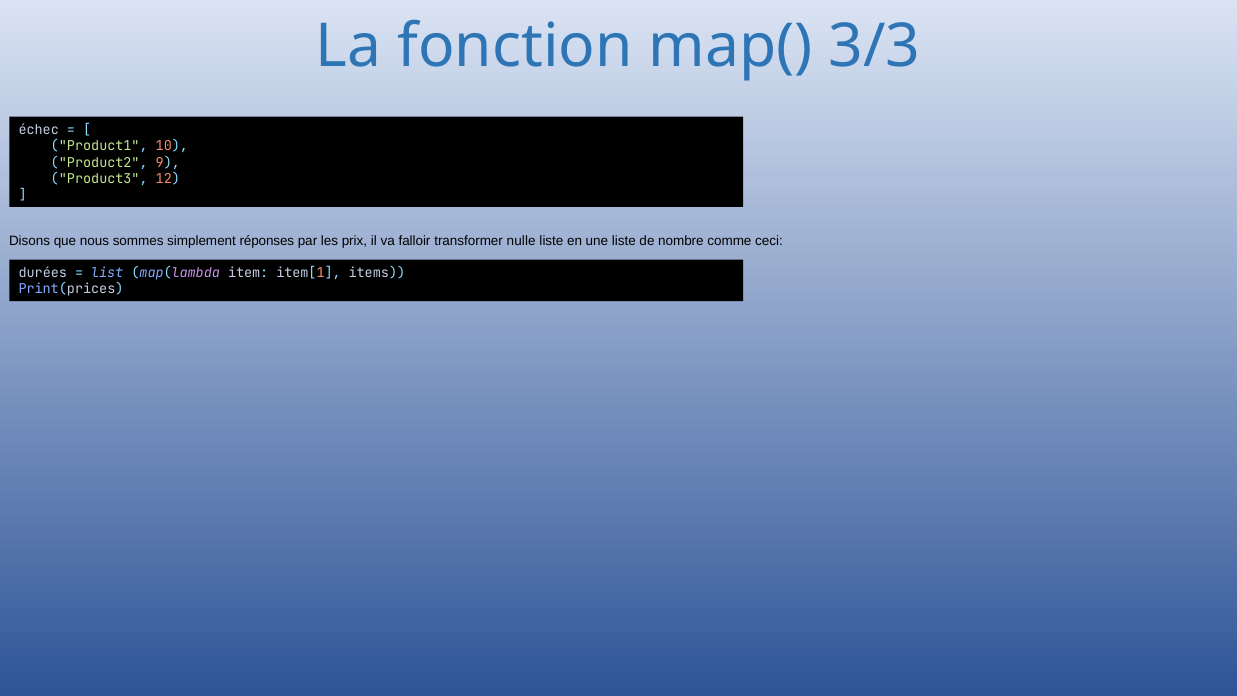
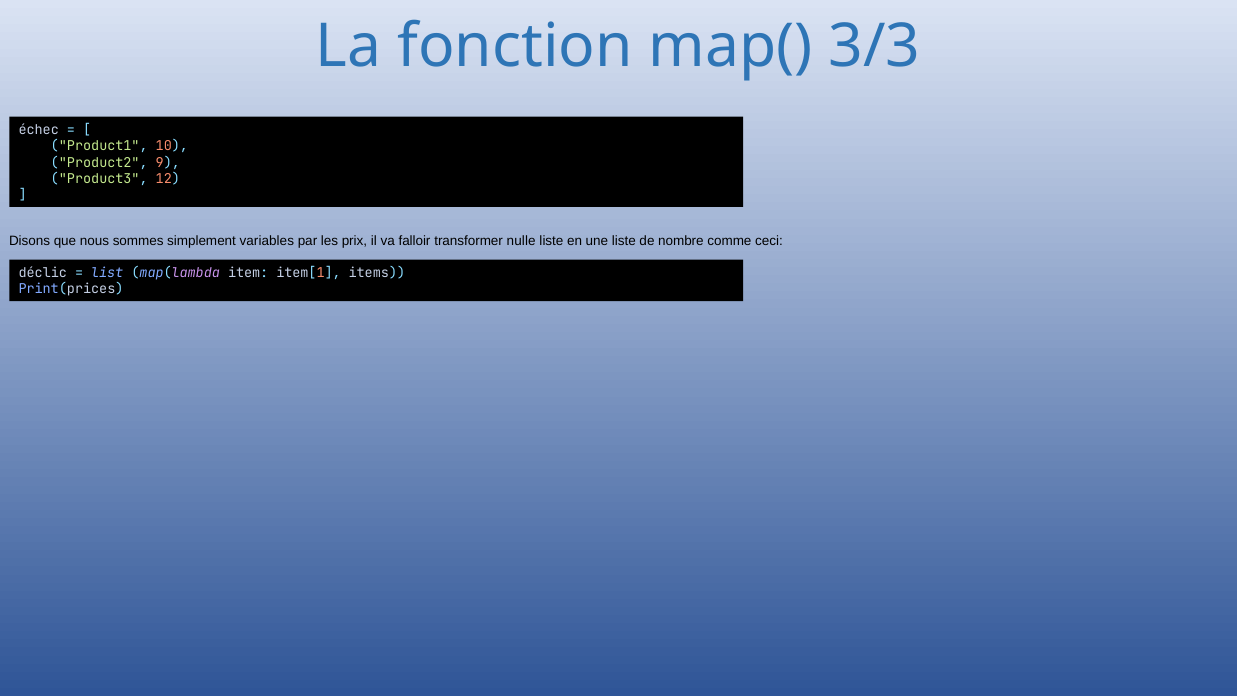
réponses: réponses -> variables
durées: durées -> déclic
